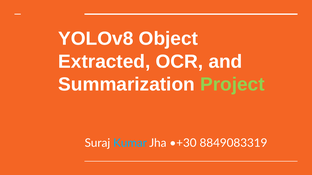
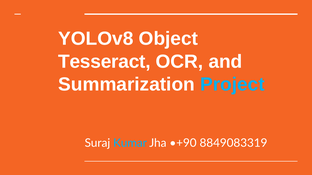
Extracted: Extracted -> Tesseract
Project colour: light green -> light blue
•+30: •+30 -> •+90
